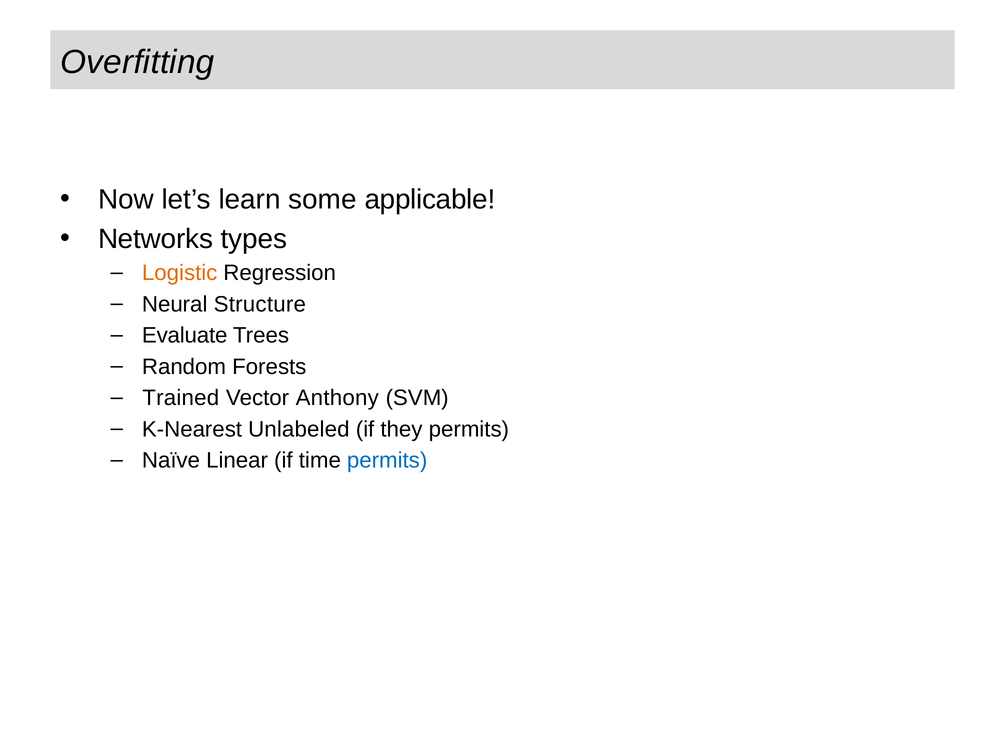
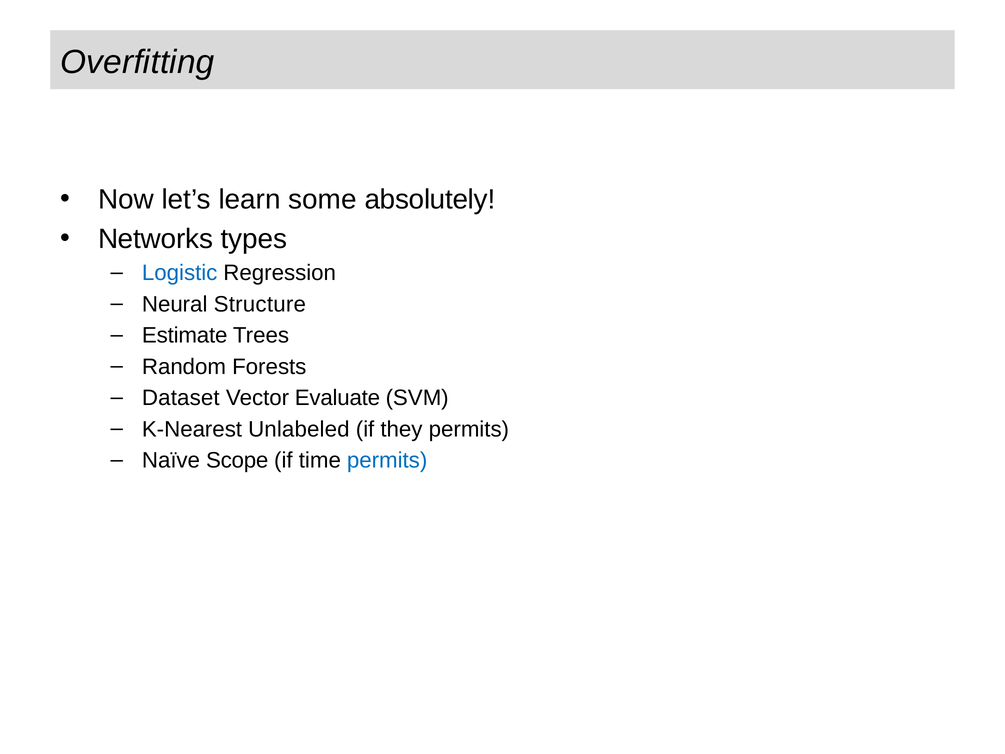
applicable: applicable -> absolutely
Logistic colour: orange -> blue
Evaluate: Evaluate -> Estimate
Trained: Trained -> Dataset
Anthony: Anthony -> Evaluate
Linear: Linear -> Scope
